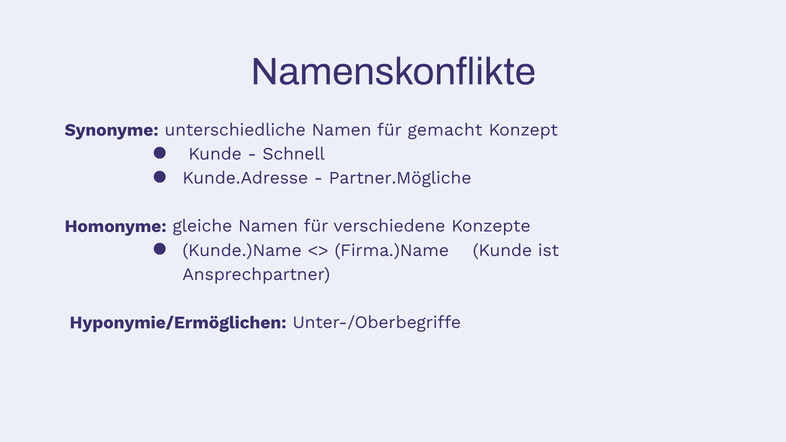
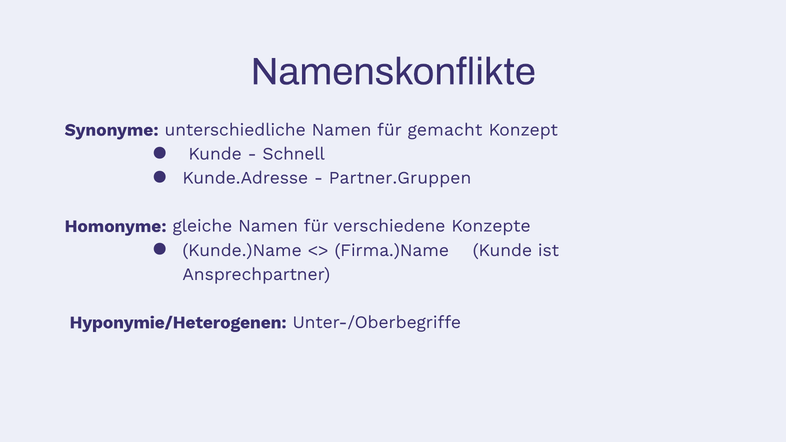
Partner.Mögliche: Partner.Mögliche -> Partner.Gruppen
Hyponymie/Ermöglichen: Hyponymie/Ermöglichen -> Hyponymie/Heterogenen
